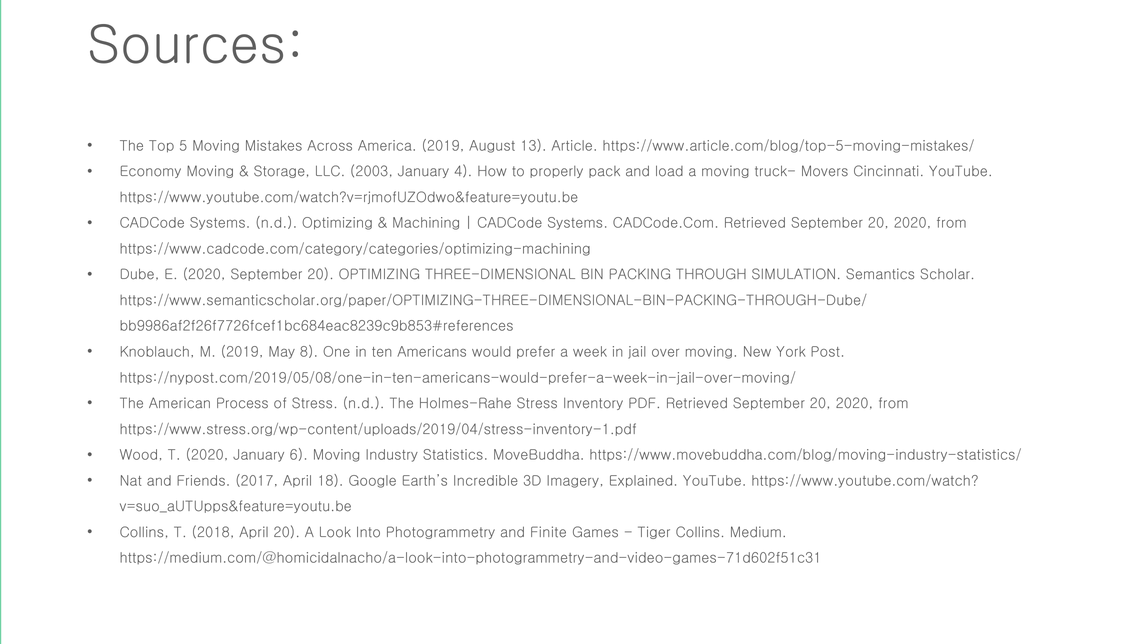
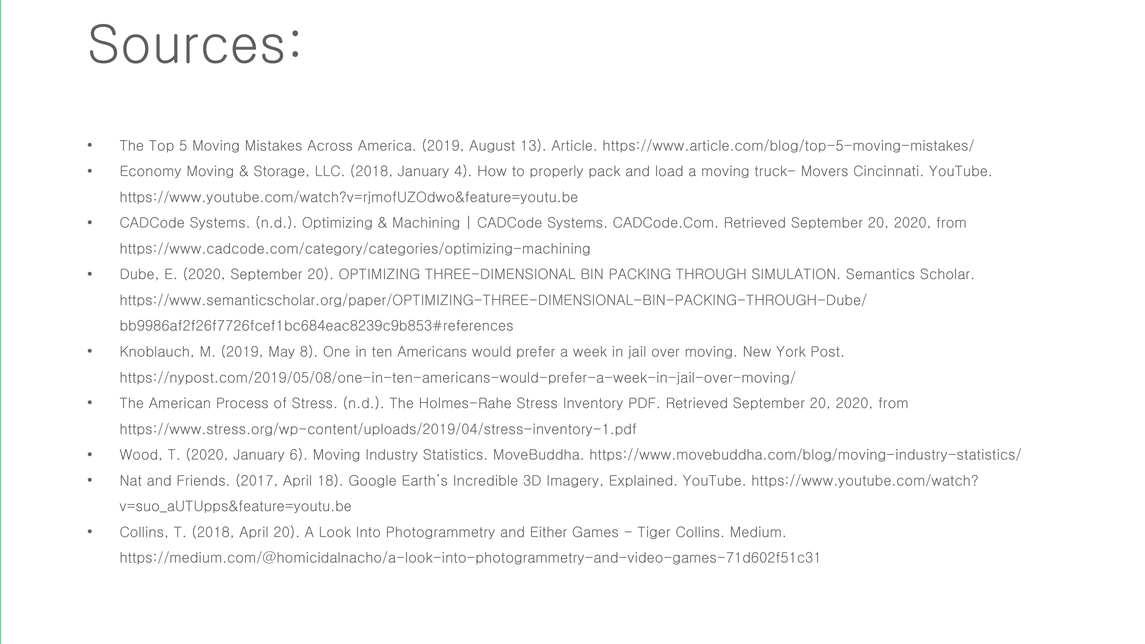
LLC 2003: 2003 -> 2018
Finite: Finite -> Either
